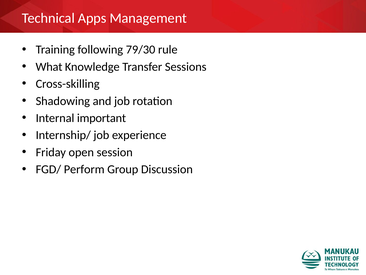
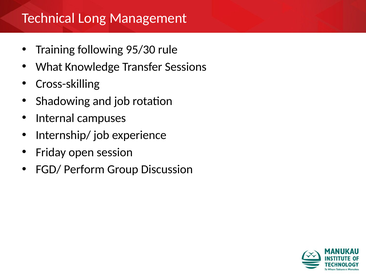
Apps: Apps -> Long
79/30: 79/30 -> 95/30
important: important -> campuses
